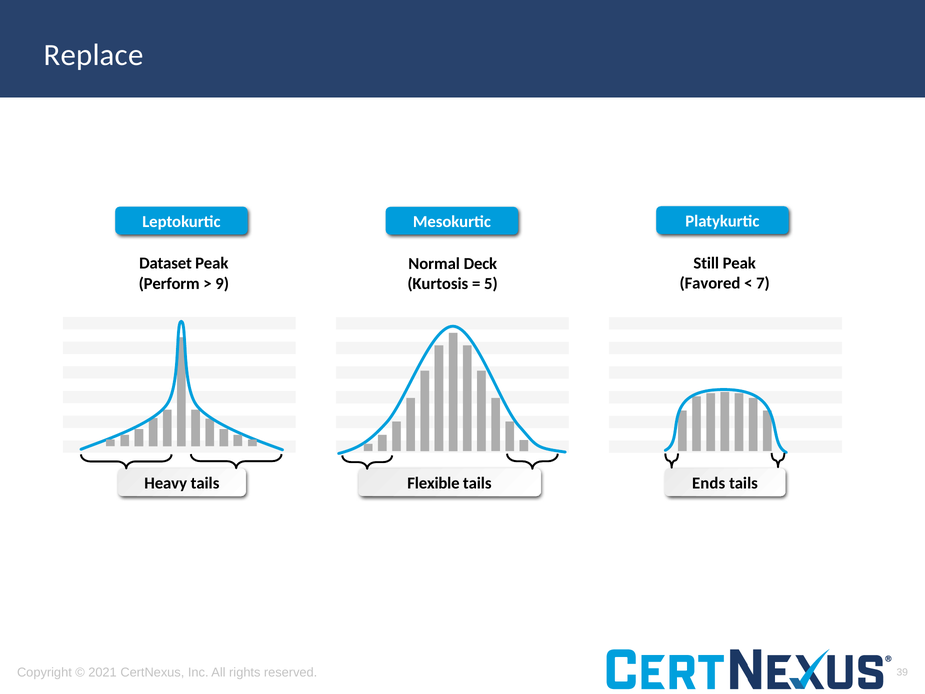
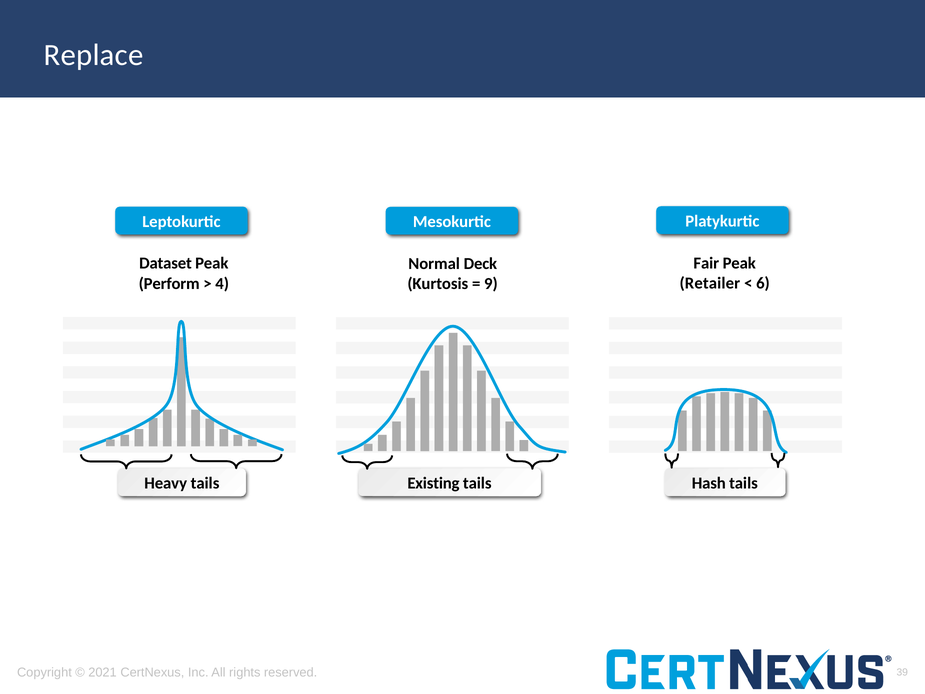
Still: Still -> Fair
Favored: Favored -> Retailer
7: 7 -> 6
9: 9 -> 4
5: 5 -> 9
Flexible: Flexible -> Existing
Ends: Ends -> Hash
